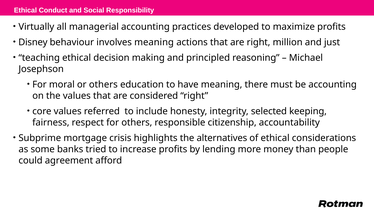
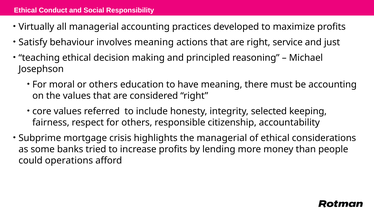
Disney: Disney -> Satisfy
million: million -> service
the alternatives: alternatives -> managerial
agreement: agreement -> operations
